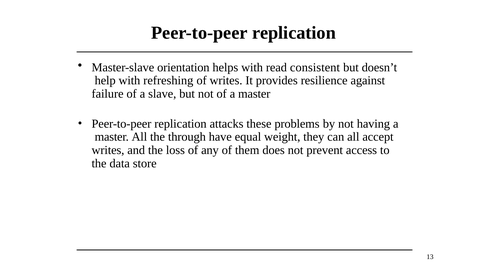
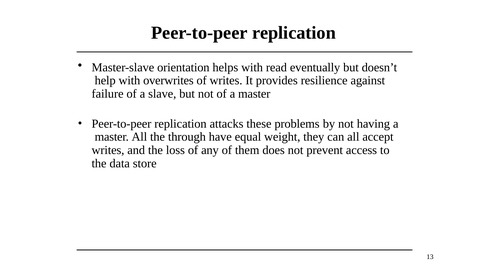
consistent: consistent -> eventually
refreshing: refreshing -> overwrites
